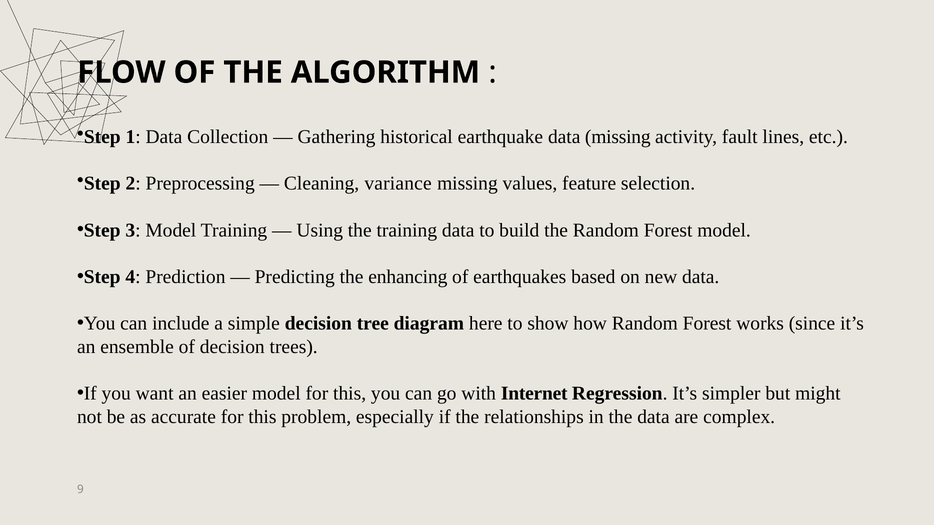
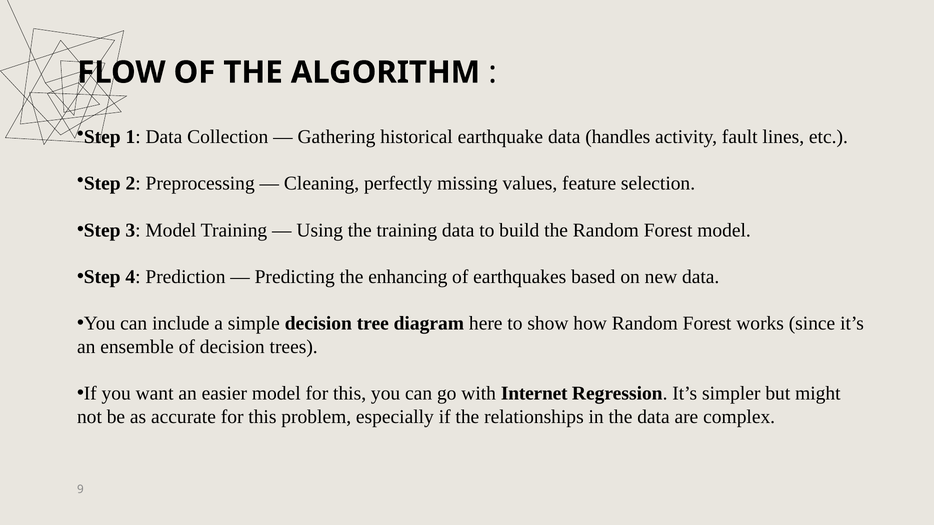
data missing: missing -> handles
variance: variance -> perfectly
